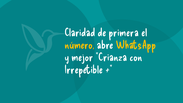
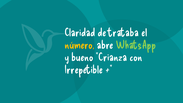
primera: primera -> trataba
WhatsApp colour: yellow -> light green
mejor: mejor -> bueno
